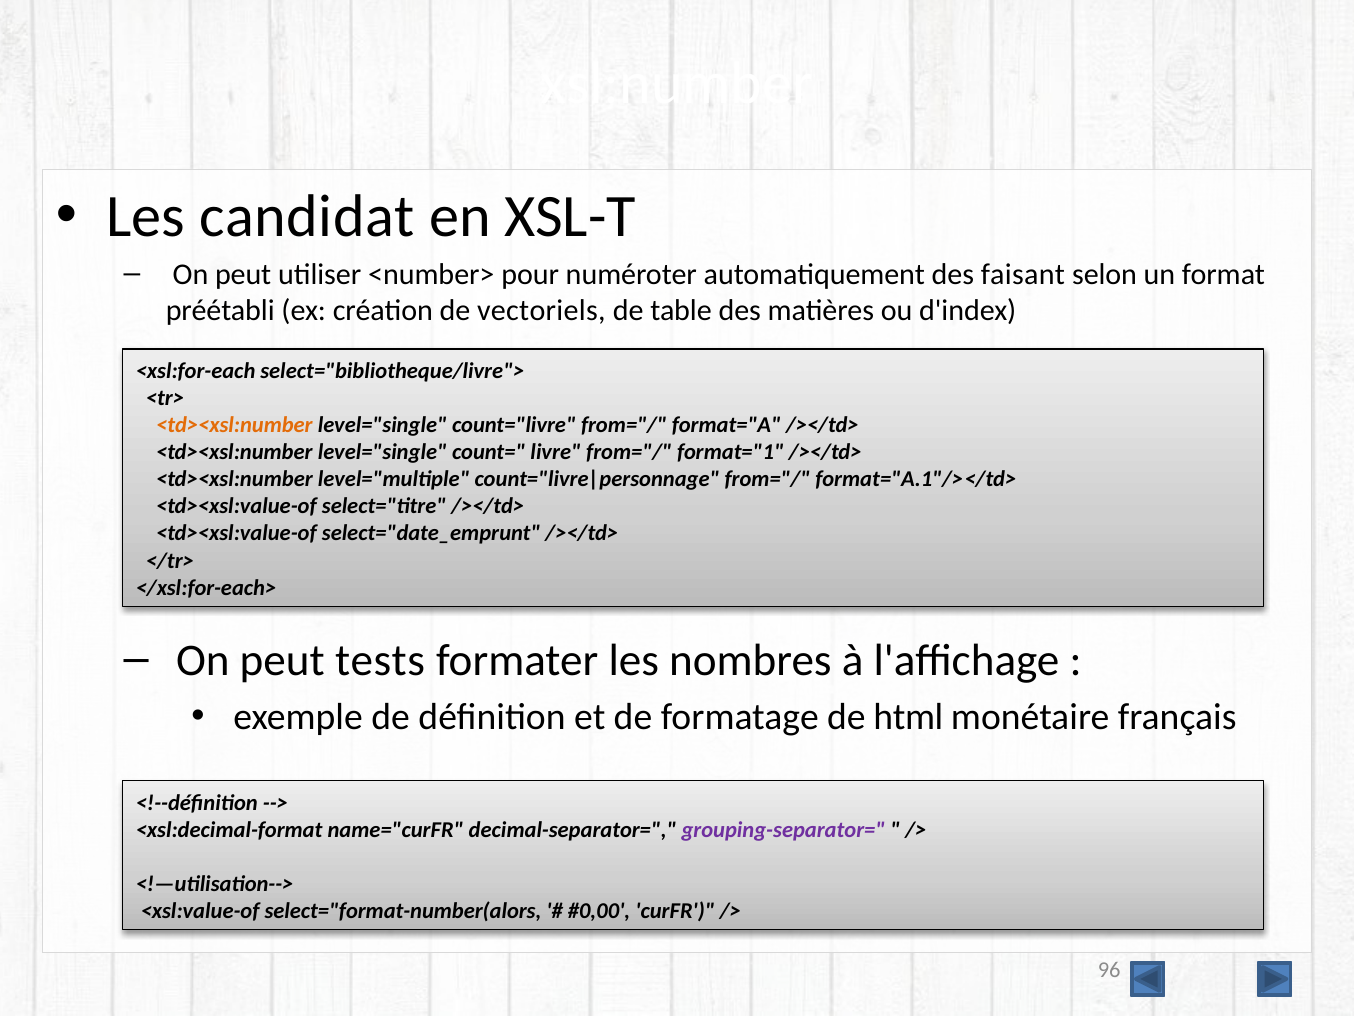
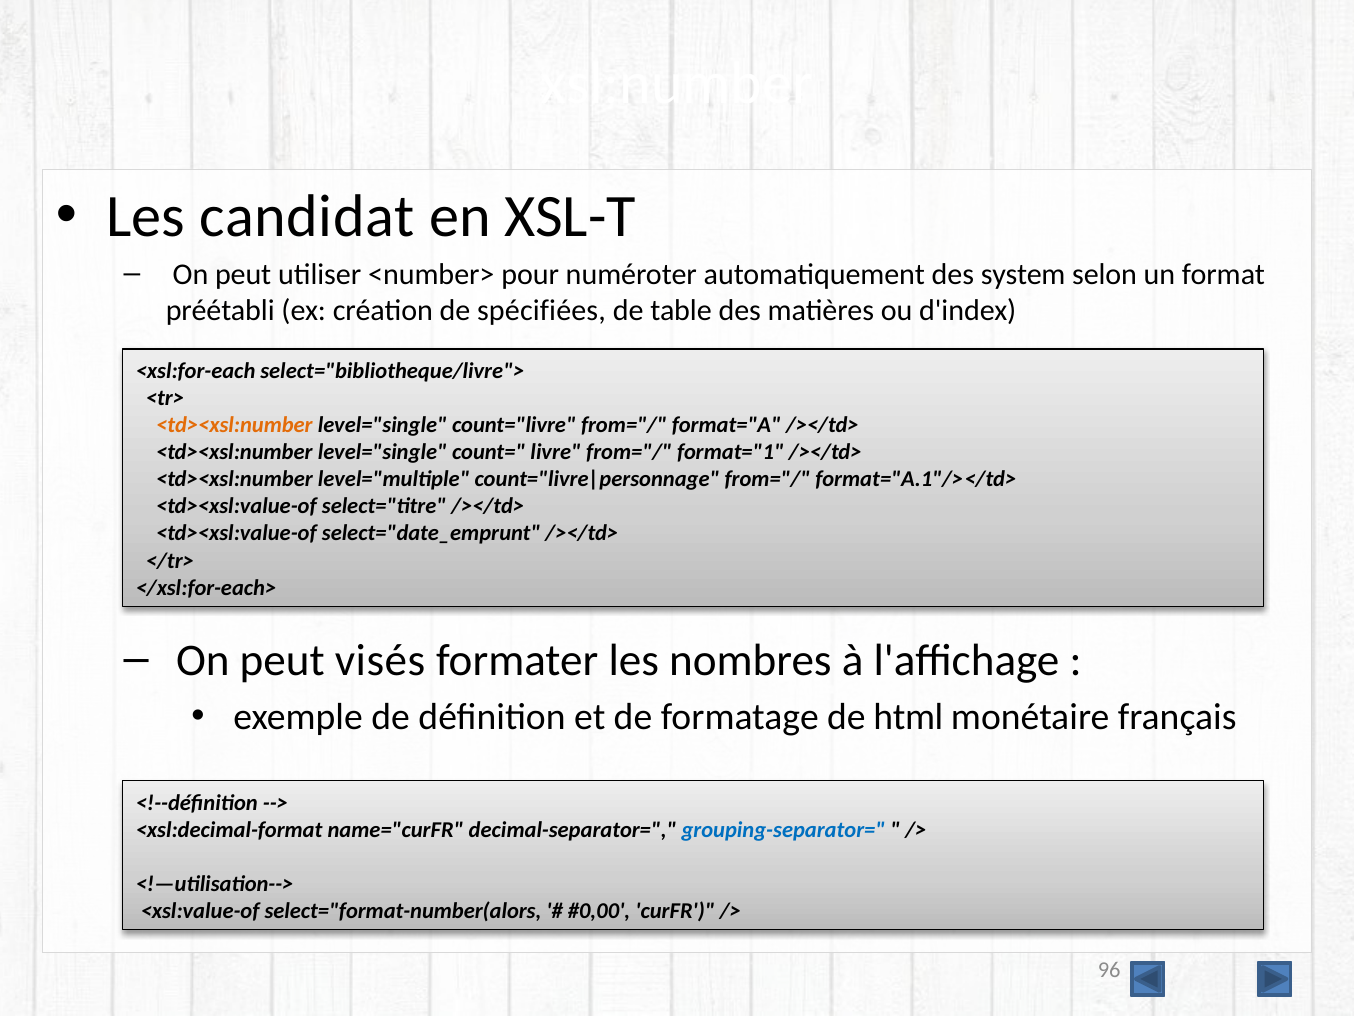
faisant: faisant -> system
vectoriels: vectoriels -> spécifiées
tests: tests -> visés
grouping-separator= colour: purple -> blue
